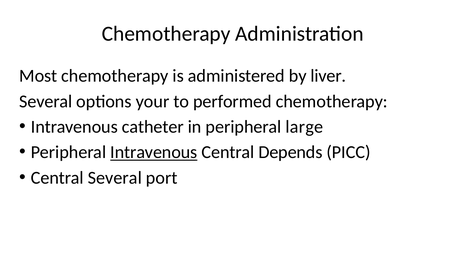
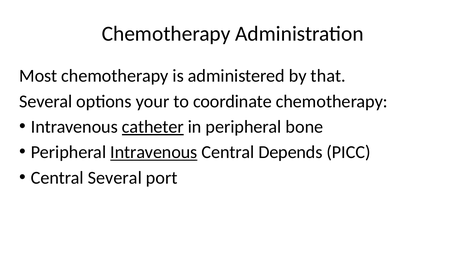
liver: liver -> that
performed: performed -> coordinate
catheter underline: none -> present
large: large -> bone
